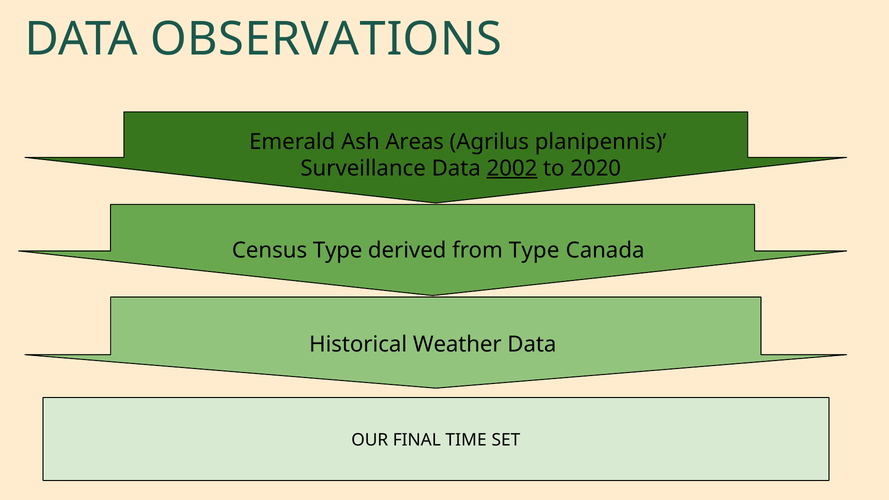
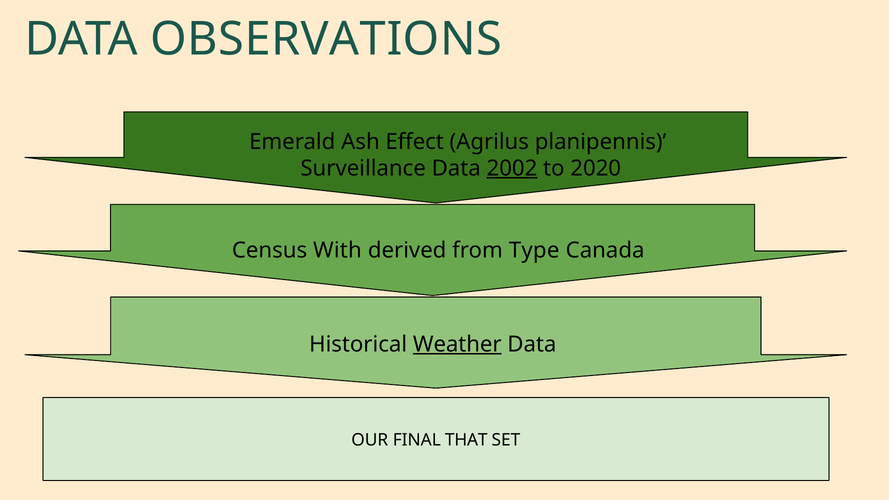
Areas: Areas -> Effect
Census Type: Type -> With
Weather underline: none -> present
TIME: TIME -> THAT
